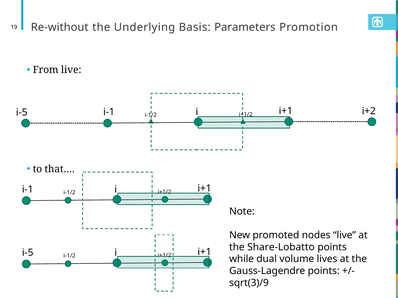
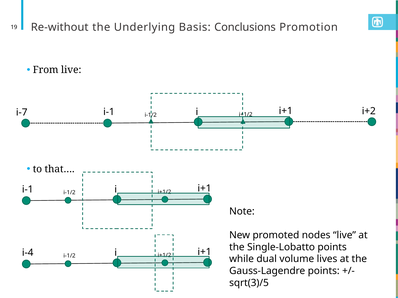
Parameters: Parameters -> Conclusions
i-5 at (22, 113): i-5 -> i-7
Share-Lobatto: Share-Lobatto -> Single-Lobatto
i-5 at (28, 253): i-5 -> i-4
sqrt(3)/9: sqrt(3)/9 -> sqrt(3)/5
